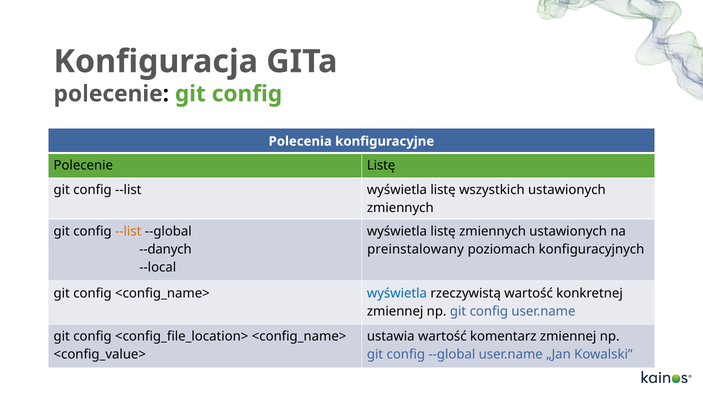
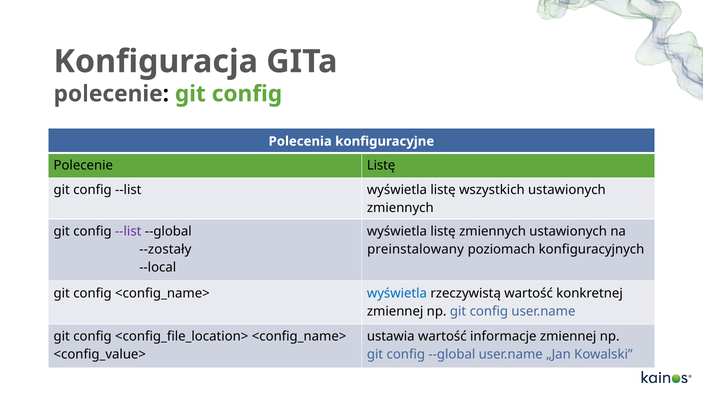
--list at (128, 231) colour: orange -> purple
--danych: --danych -> --zostały
komentarz: komentarz -> informacje
